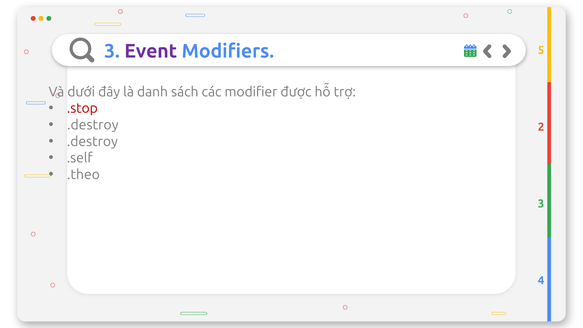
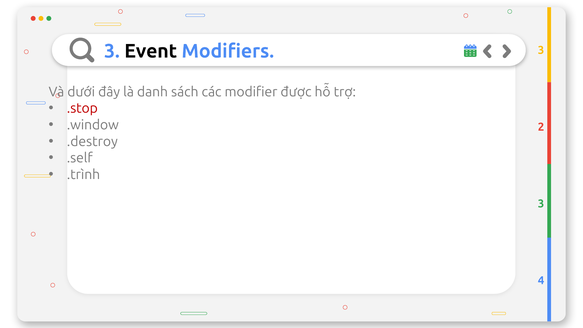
Event colour: purple -> black
Modifiers 5: 5 -> 3
.destroy at (93, 125): .destroy -> .window
.theo: .theo -> .trình
